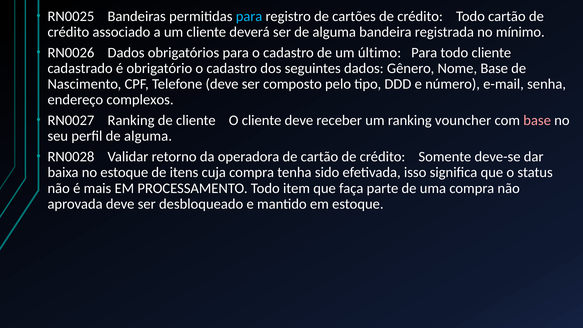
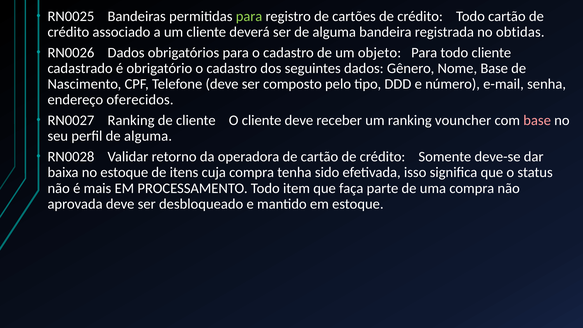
para at (249, 16) colour: light blue -> light green
mínimo: mínimo -> obtidas
último: último -> objeto
complexos: complexos -> oferecidos
